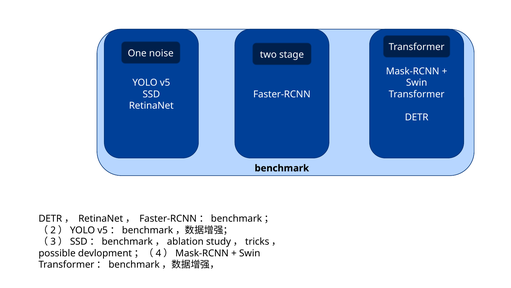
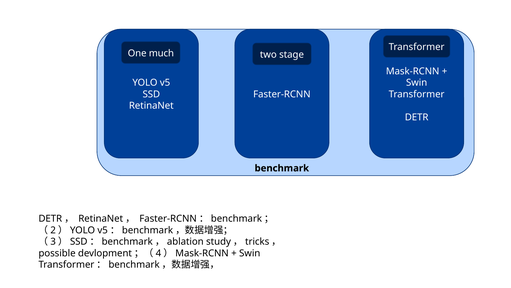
noise: noise -> much
